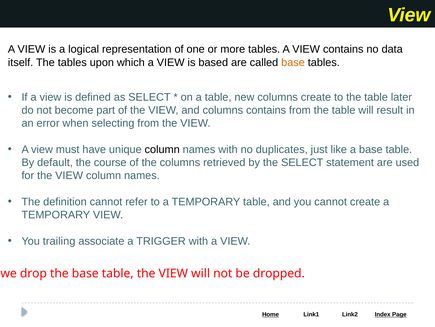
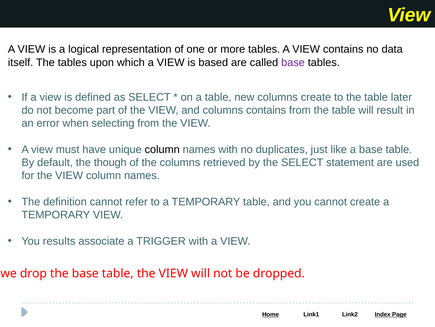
base at (293, 62) colour: orange -> purple
course: course -> though
trailing: trailing -> results
